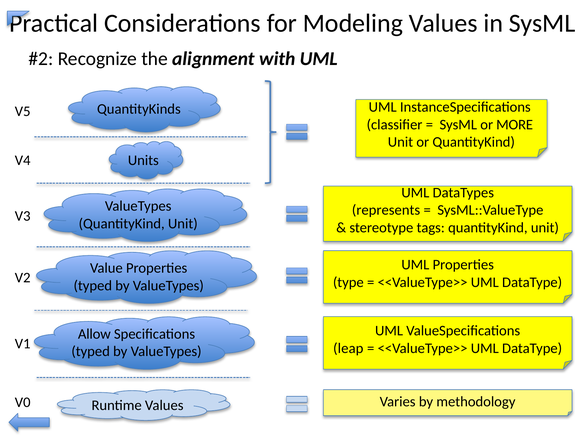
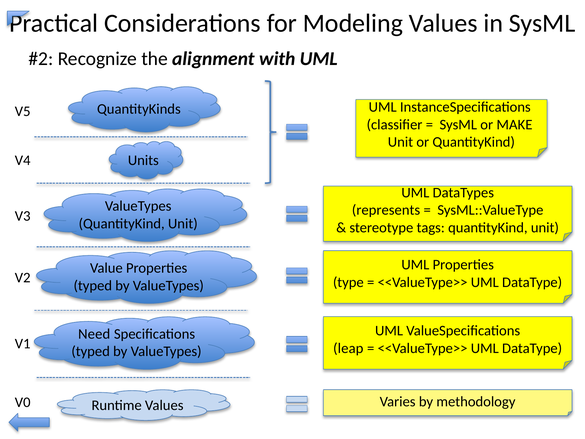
MORE: MORE -> MAKE
Allow: Allow -> Need
